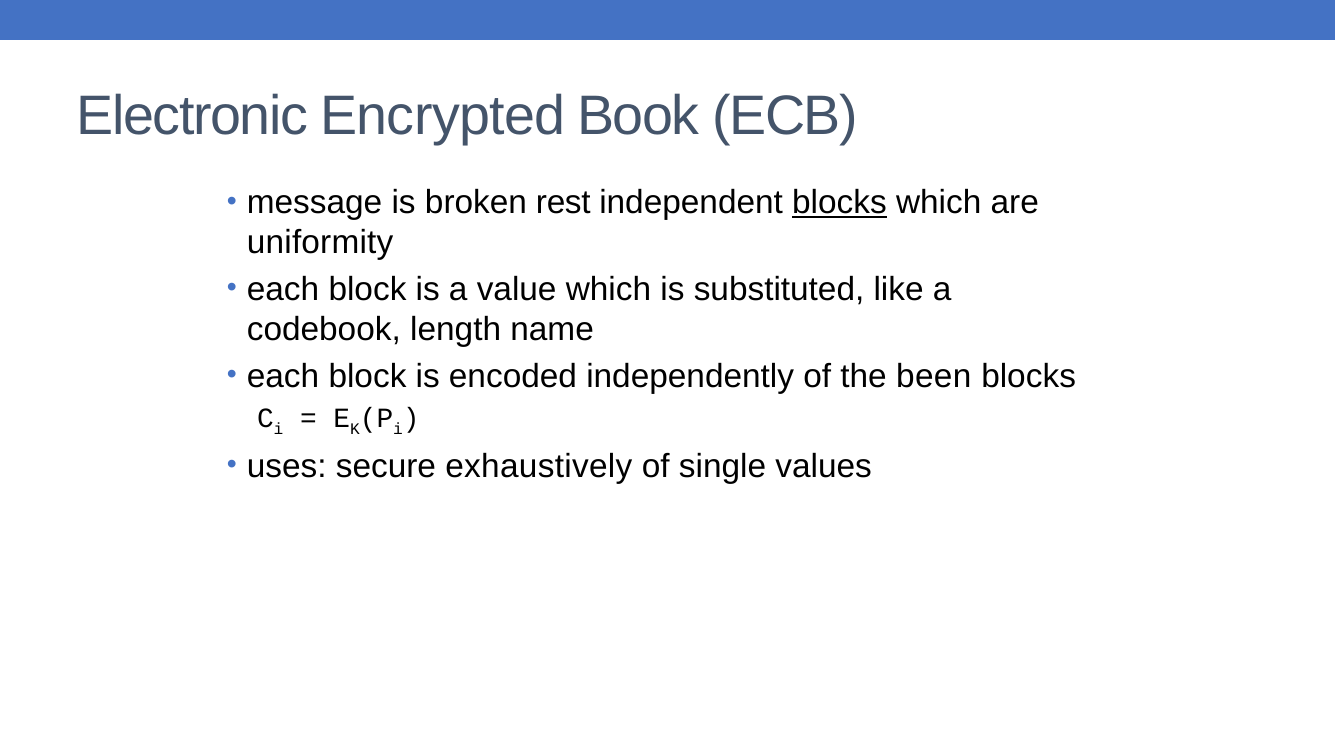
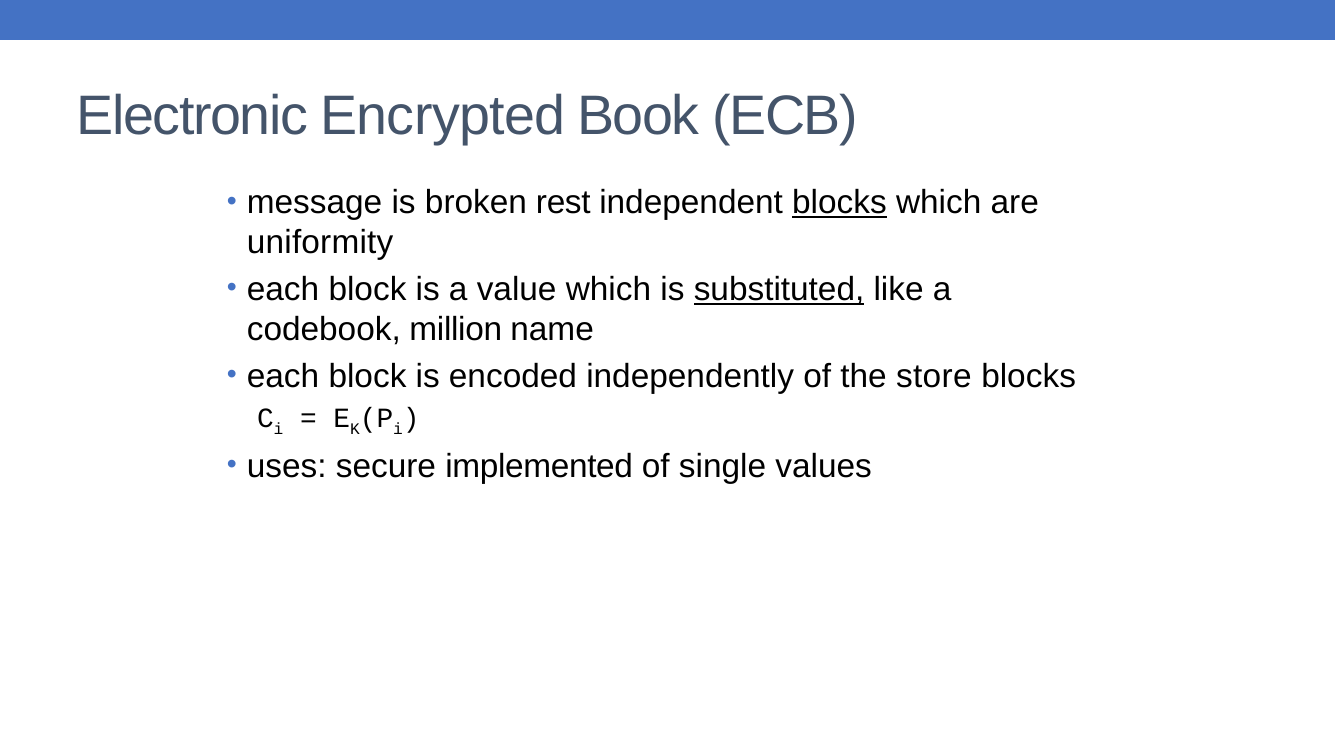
substituted underline: none -> present
length: length -> million
been: been -> store
exhaustively: exhaustively -> implemented
